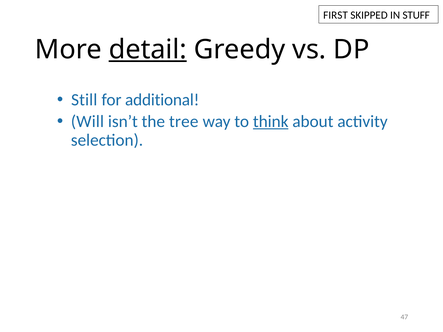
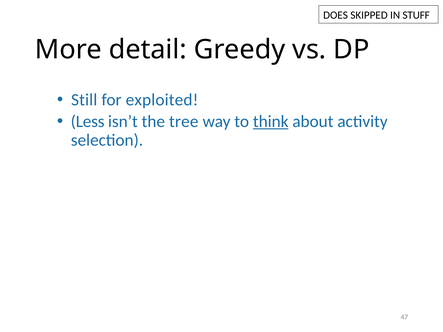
FIRST: FIRST -> DOES
detail underline: present -> none
additional: additional -> exploited
Will: Will -> Less
